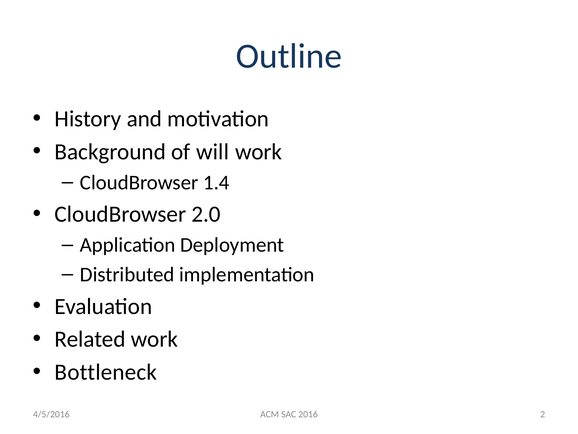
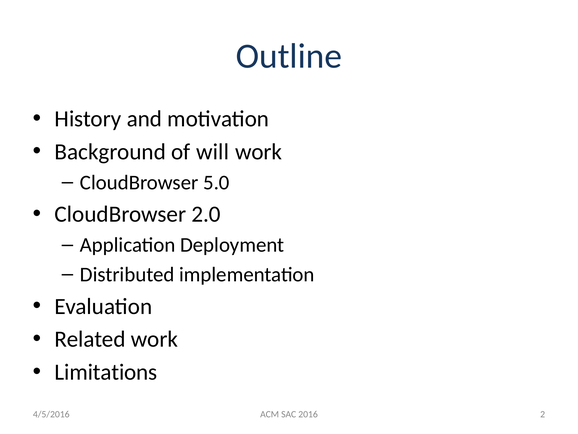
1.4: 1.4 -> 5.0
Bottleneck: Bottleneck -> Limitations
